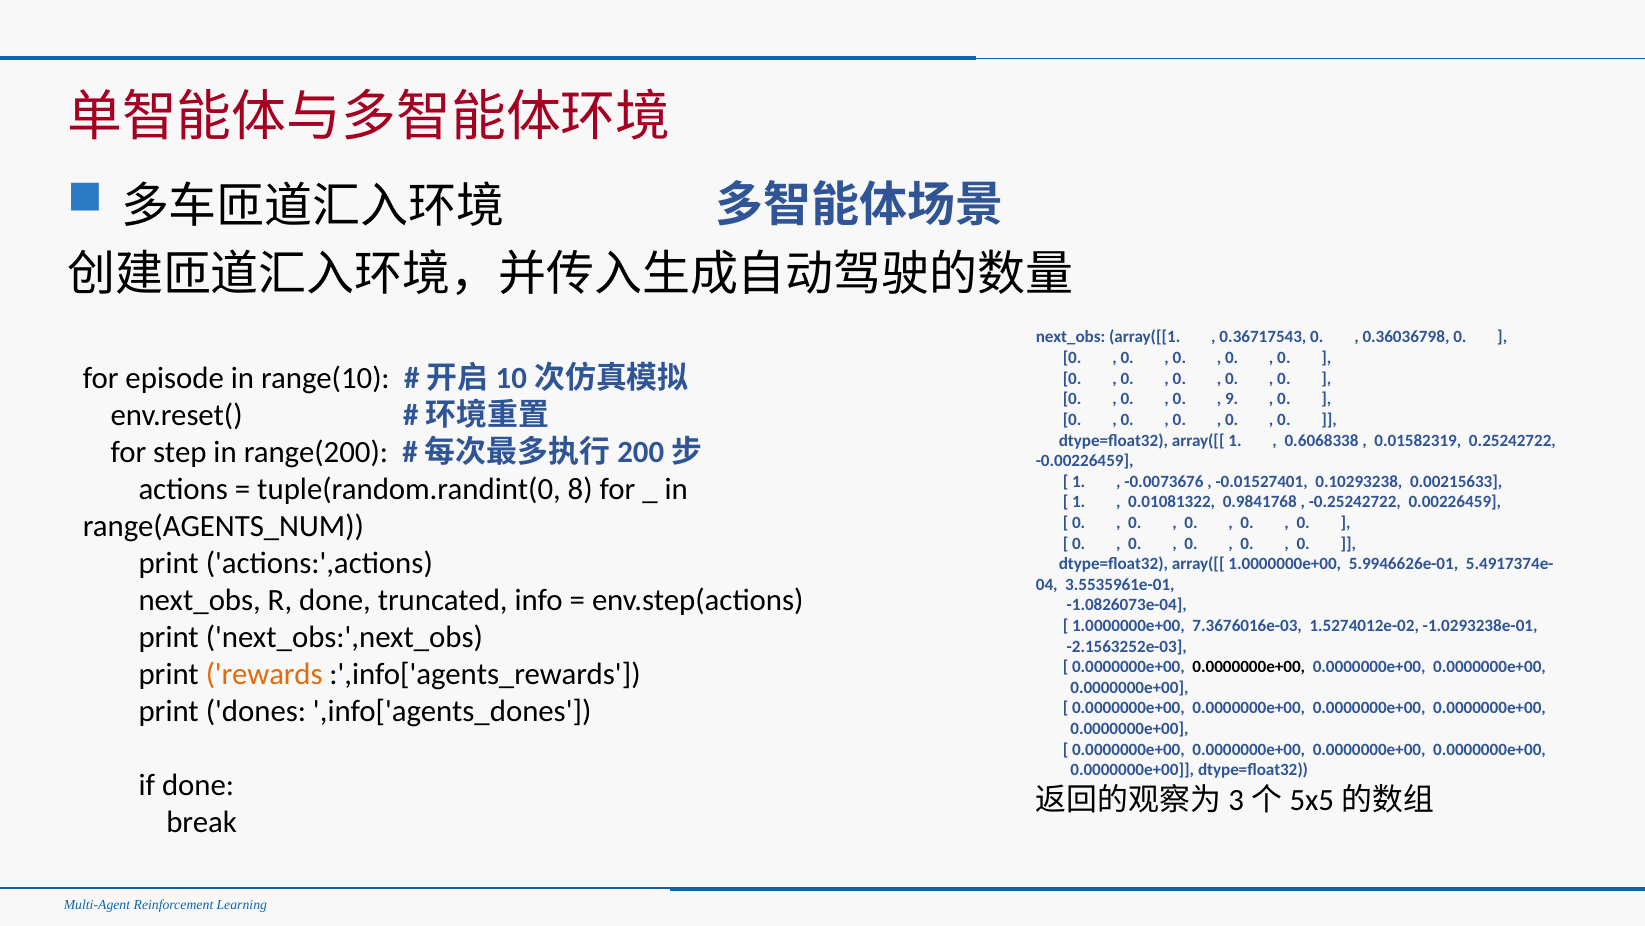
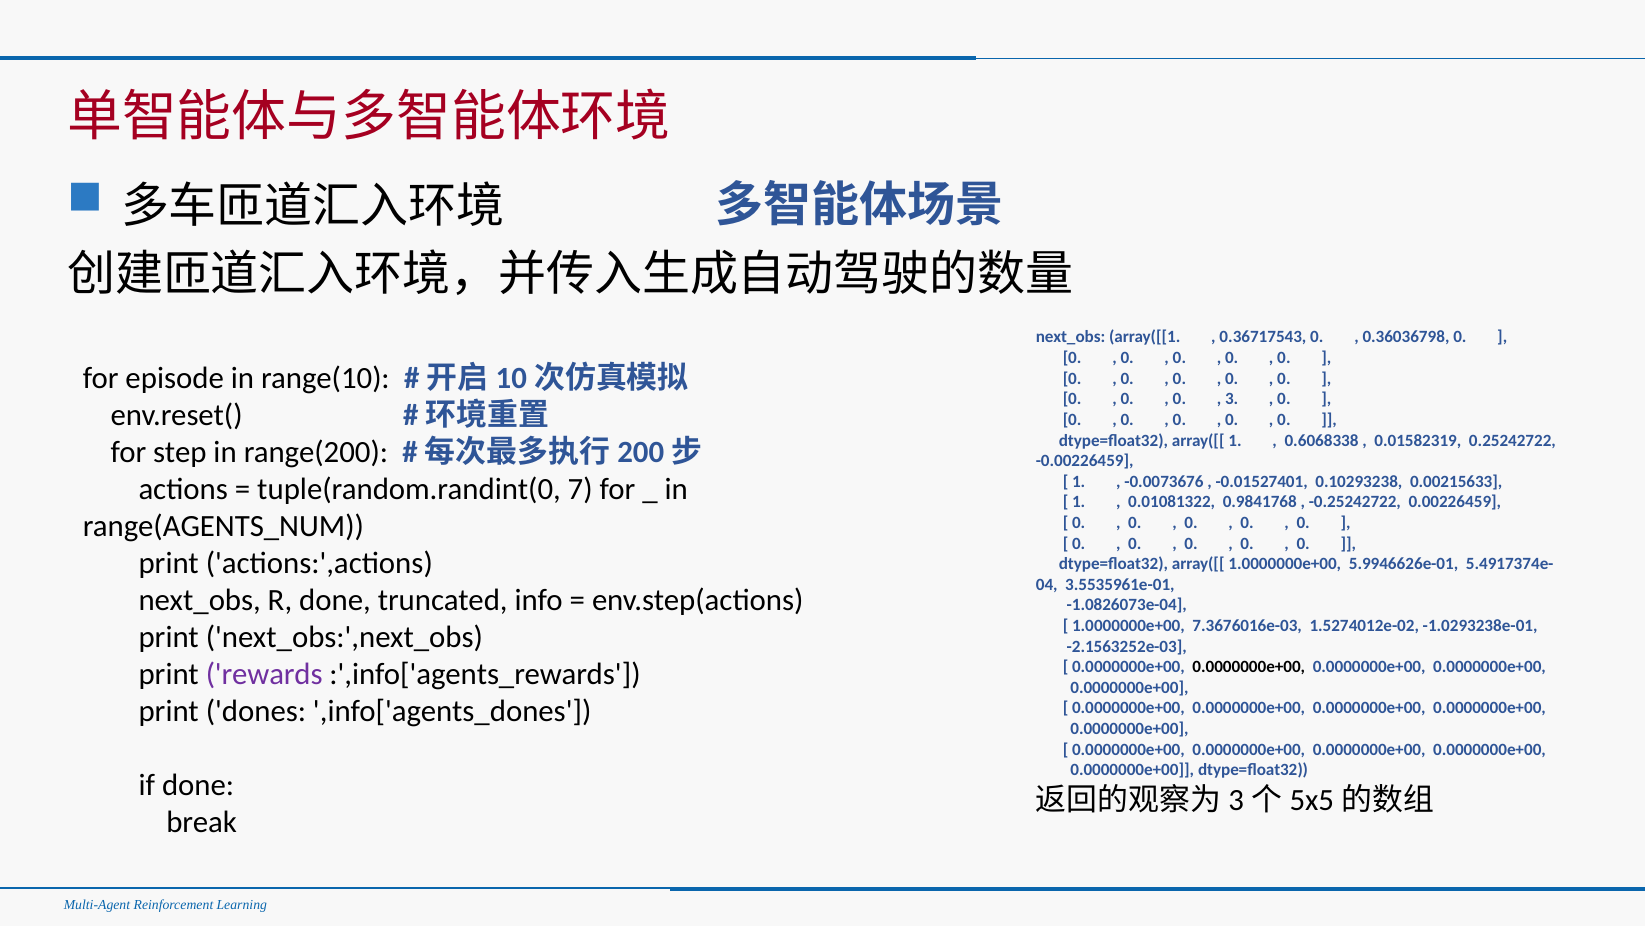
9: 9 -> 3
8: 8 -> 7
rewards colour: orange -> purple
